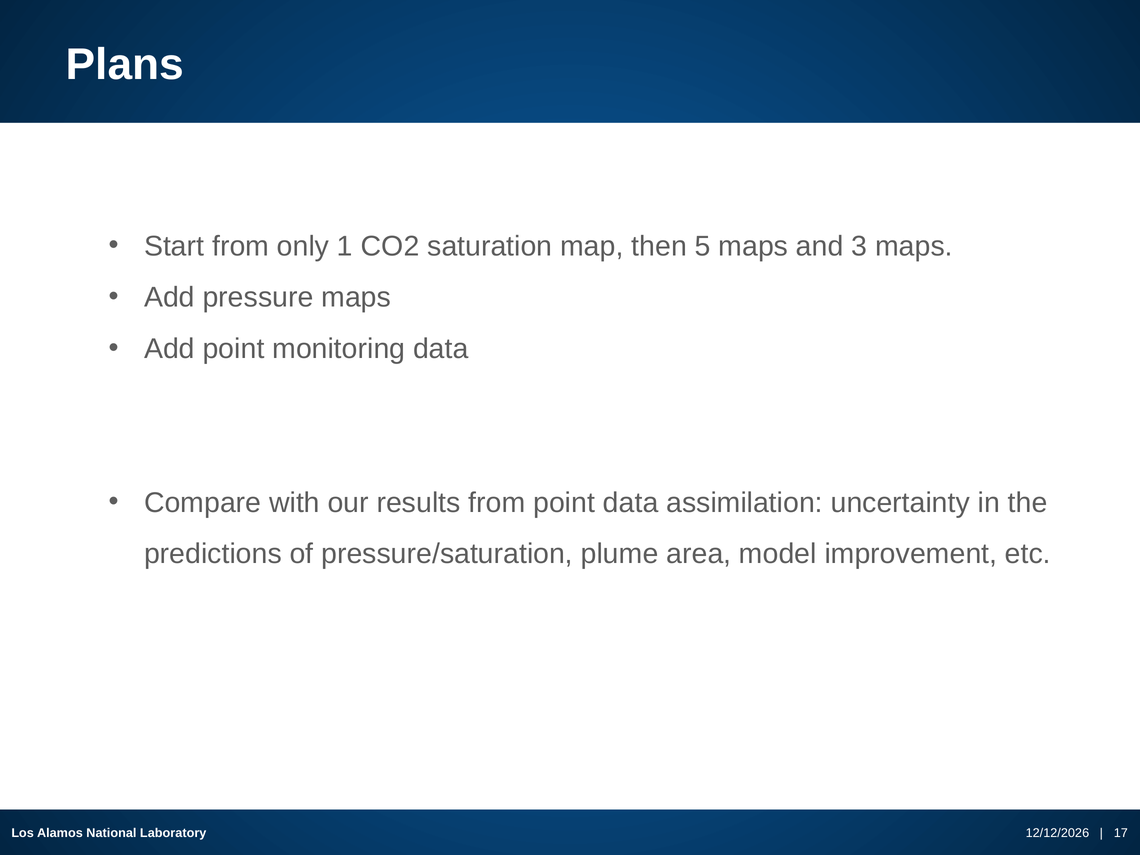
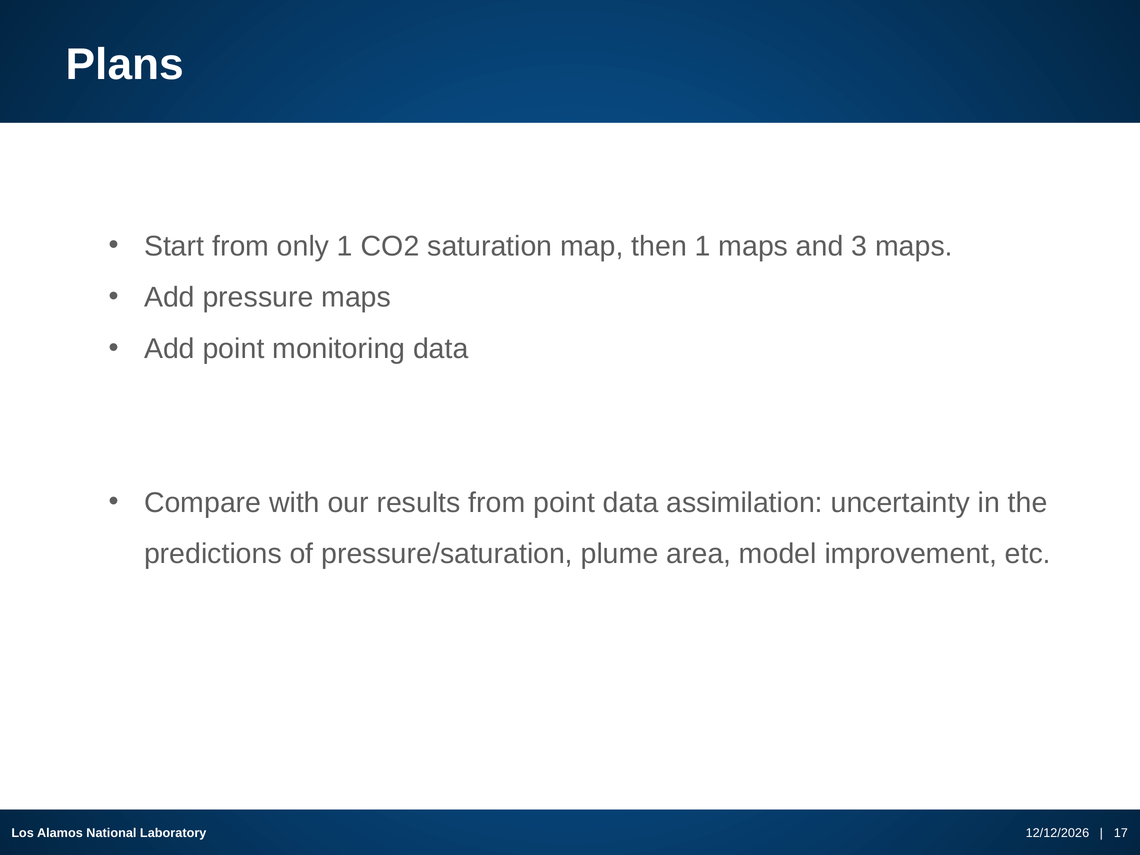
then 5: 5 -> 1
